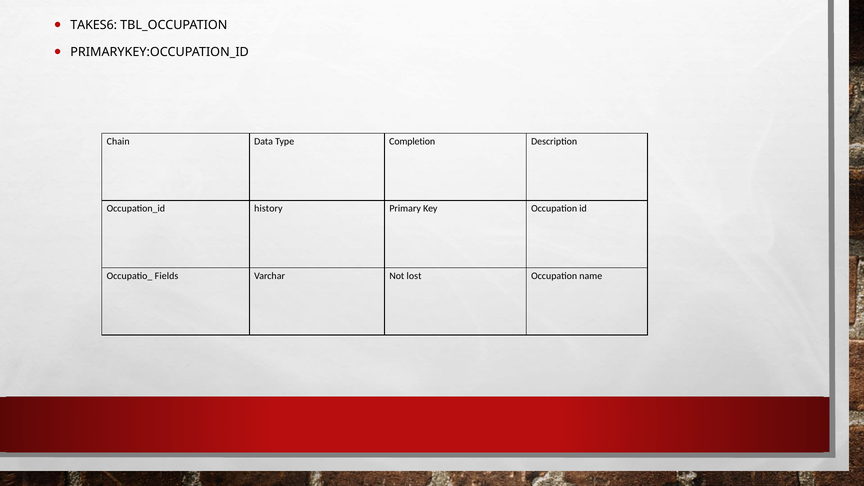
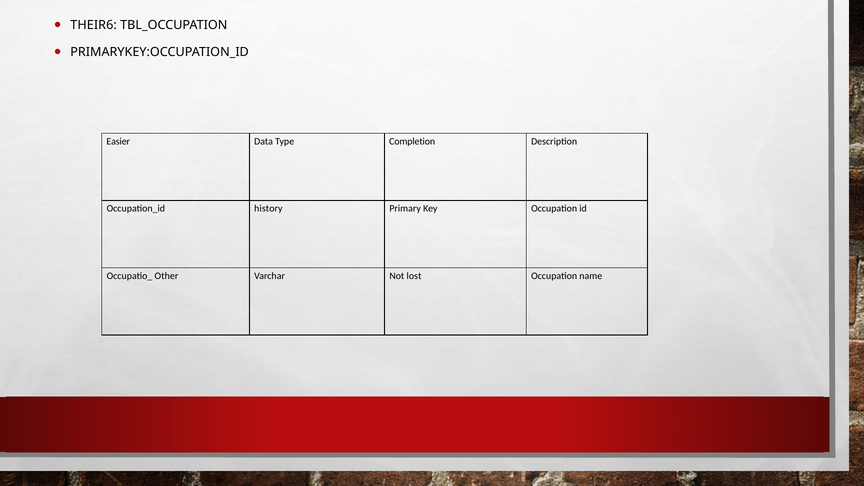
TAKES6: TAKES6 -> THEIR6
Chain: Chain -> Easier
Fields: Fields -> Other
